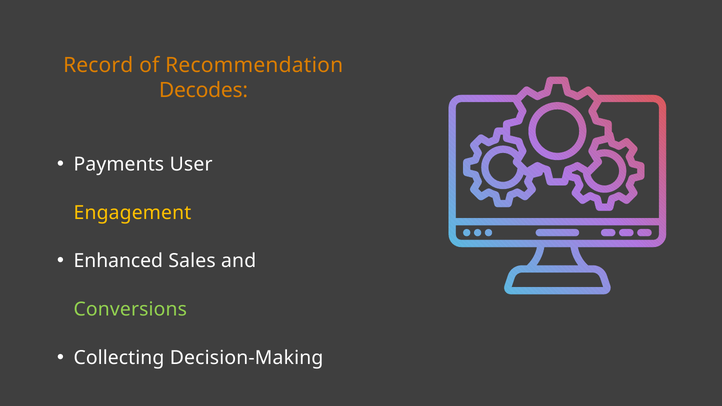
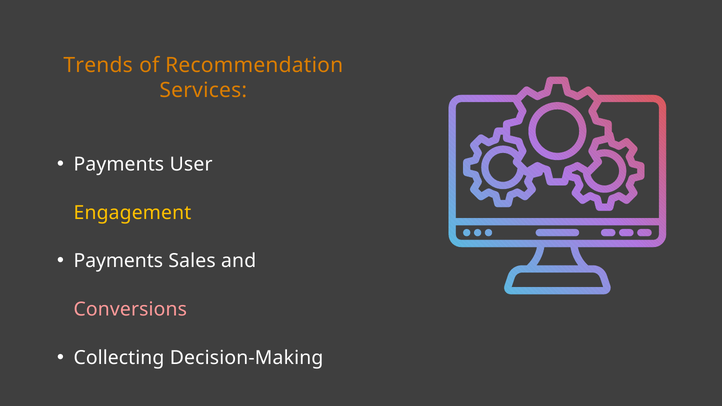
Record: Record -> Trends
Decodes: Decodes -> Services
Enhanced at (118, 261): Enhanced -> Payments
Conversions colour: light green -> pink
